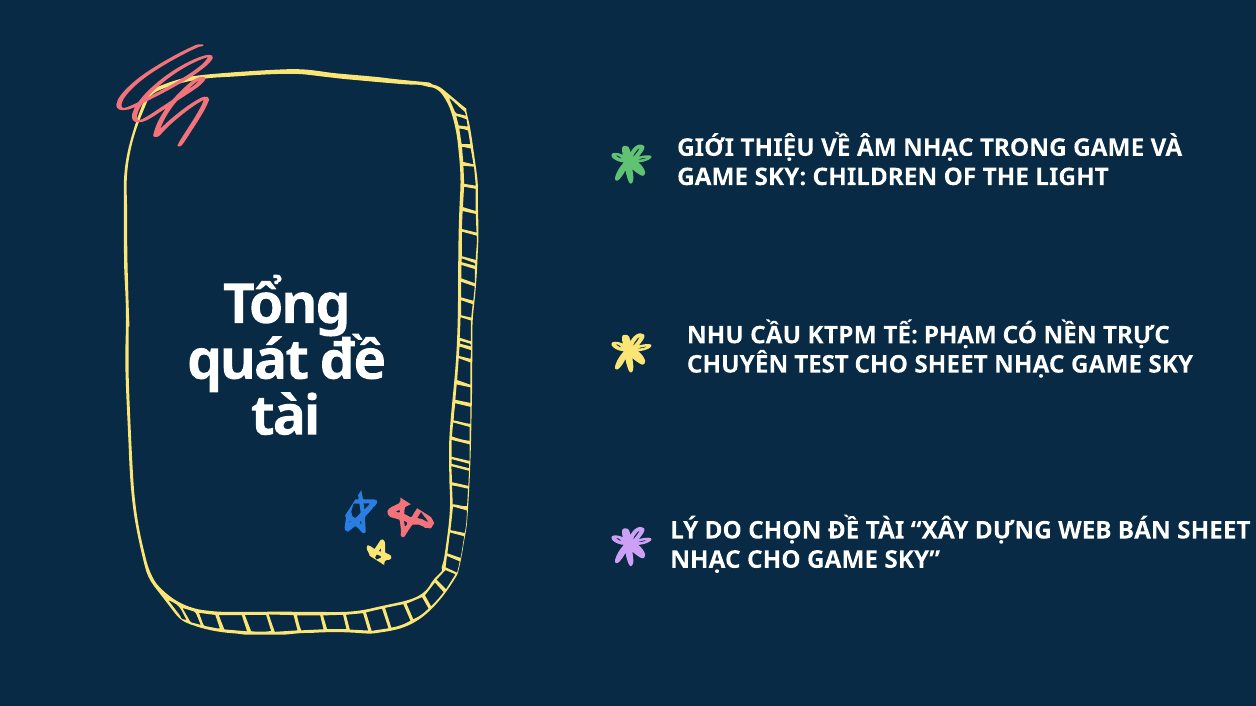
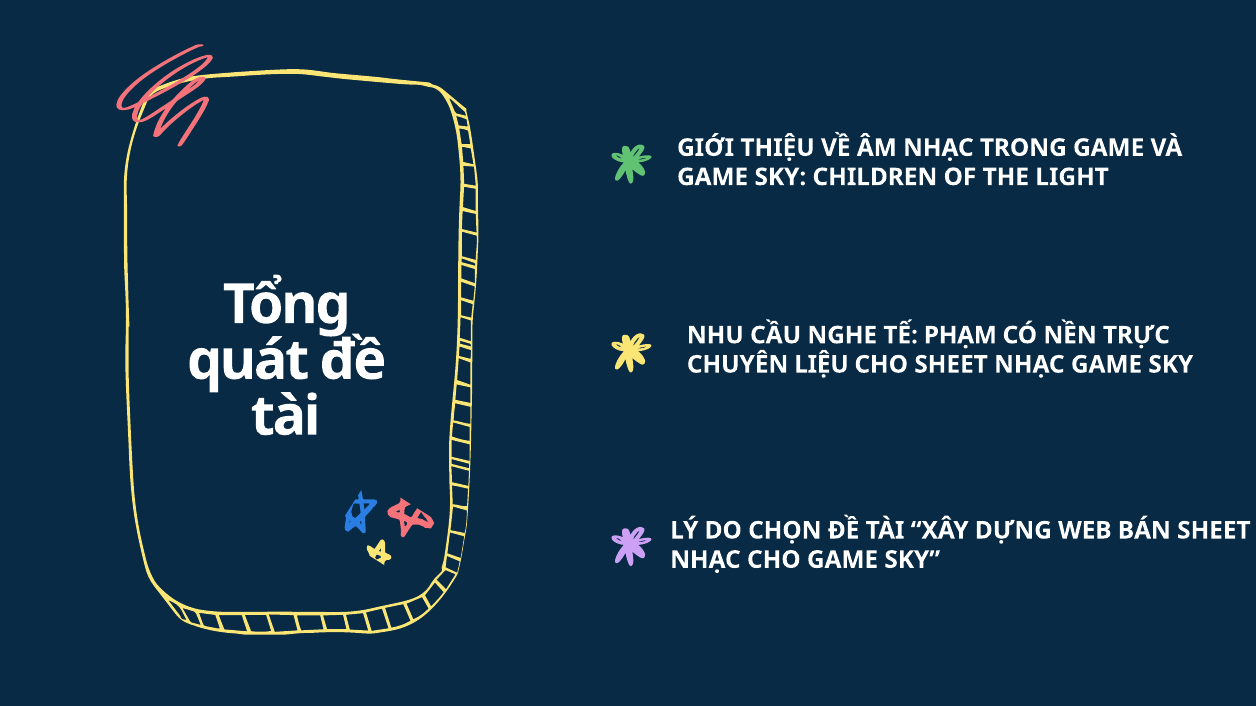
KTPM: KTPM -> NGHE
TEST: TEST -> LIỆU
